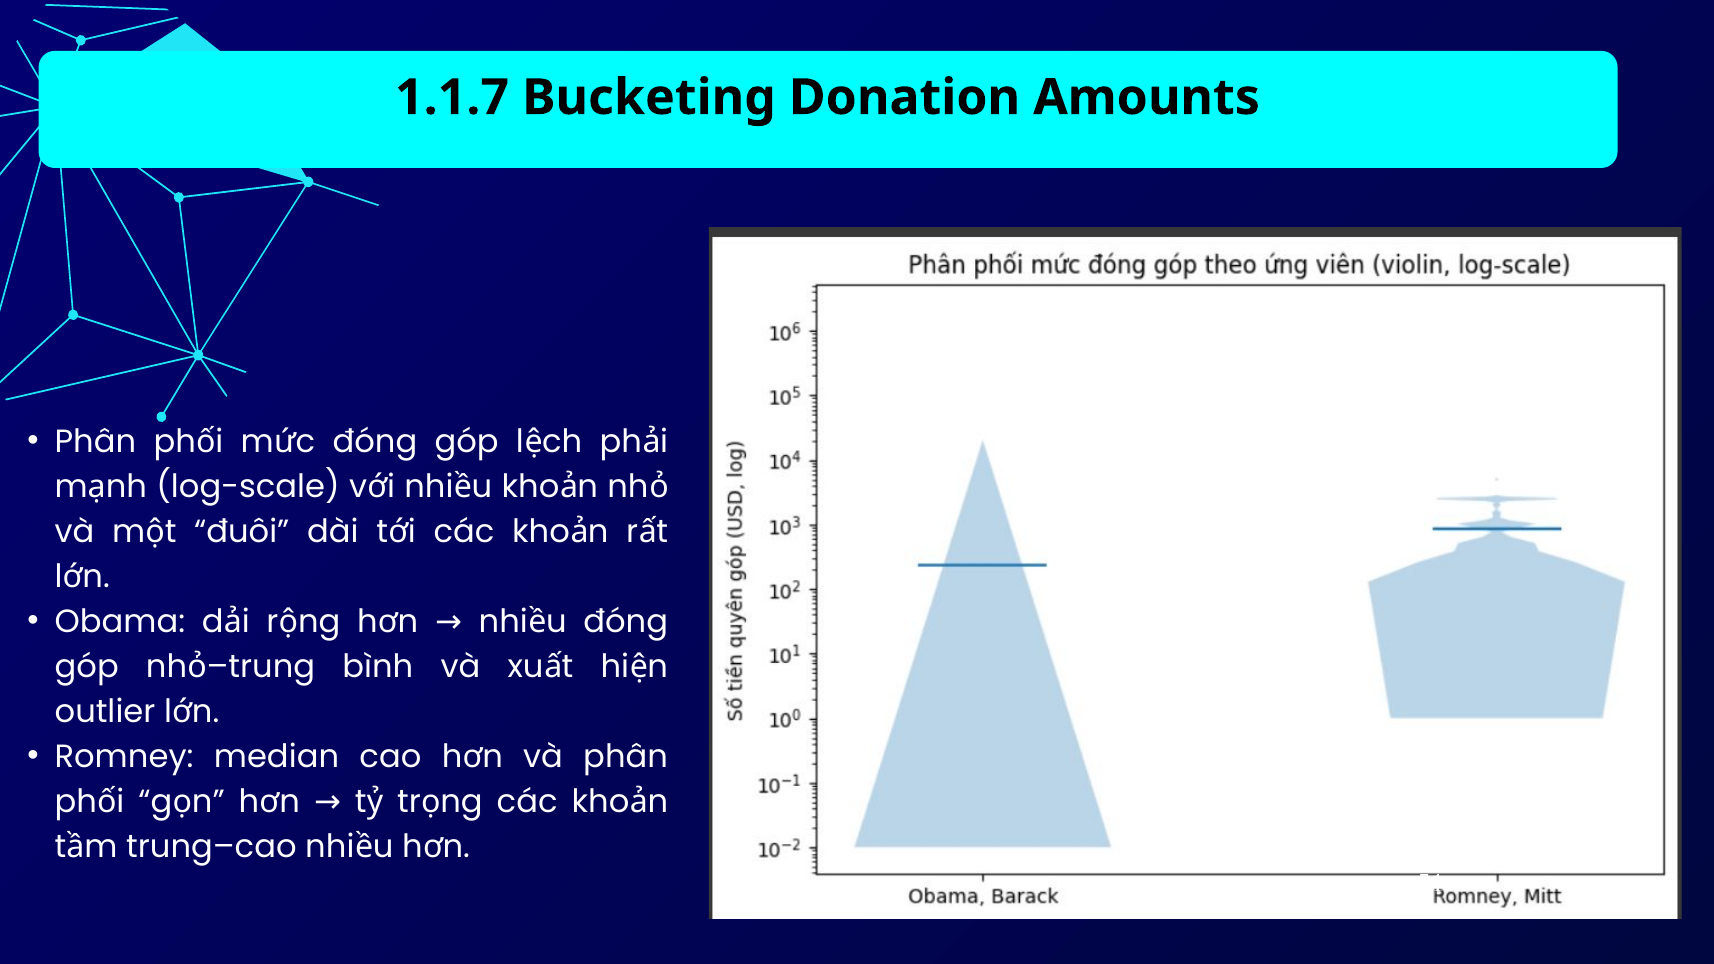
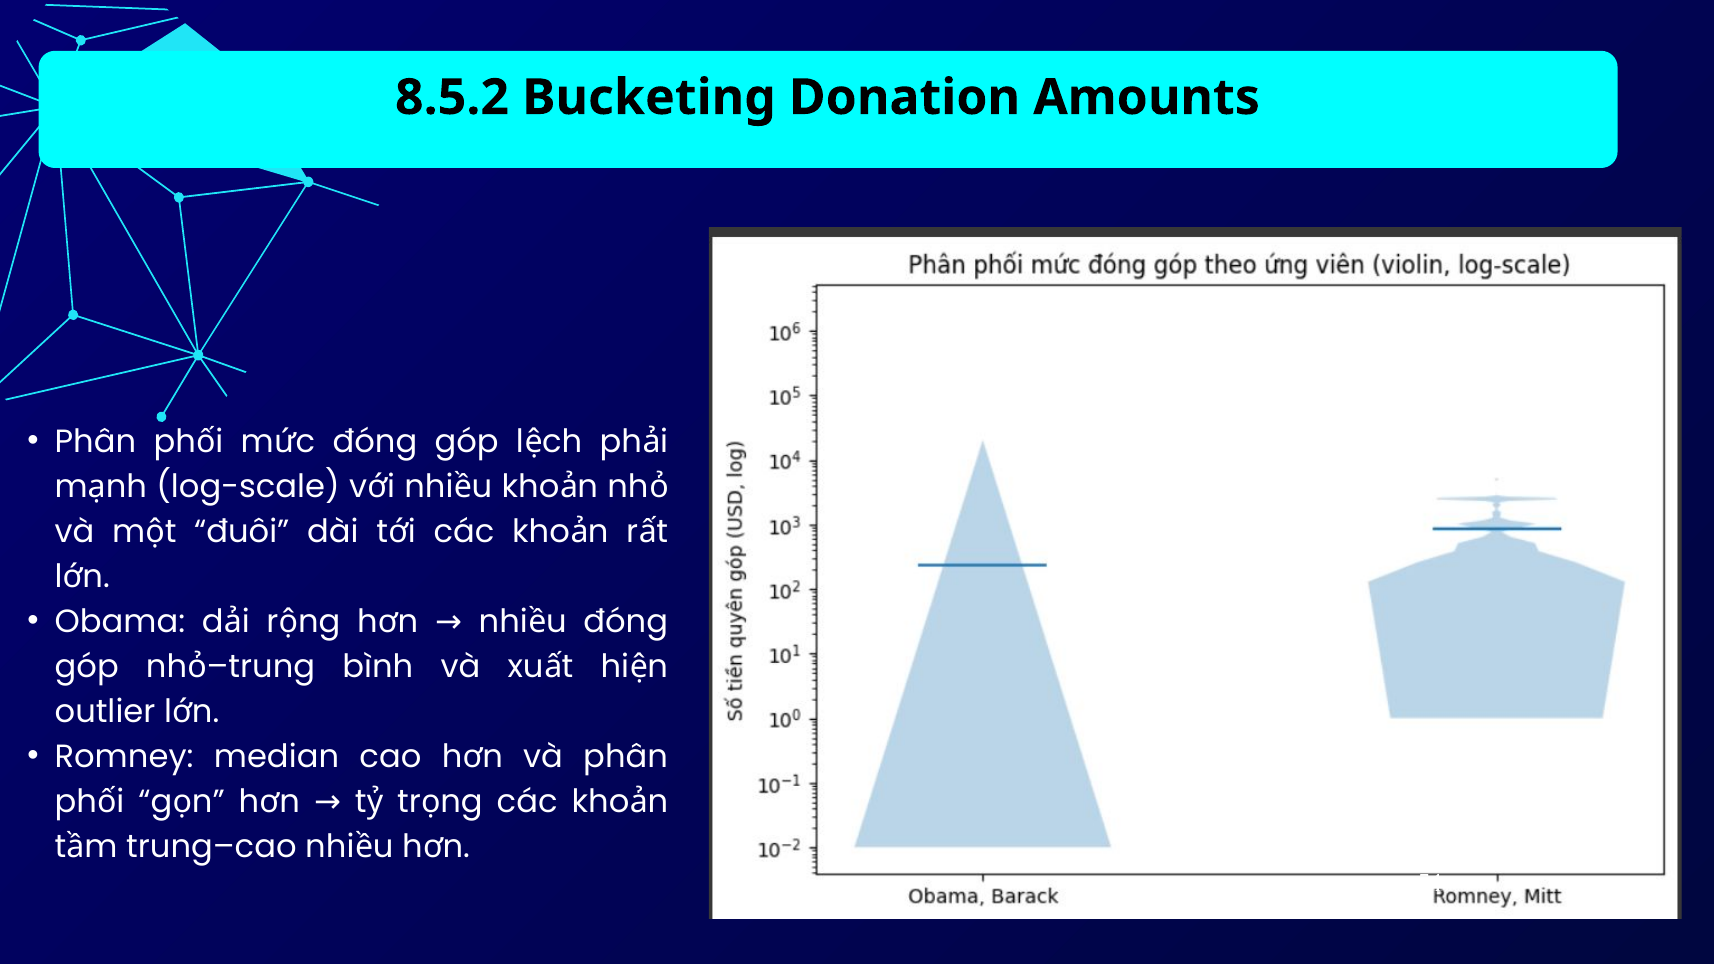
1.1.7: 1.1.7 -> 8.5.2
